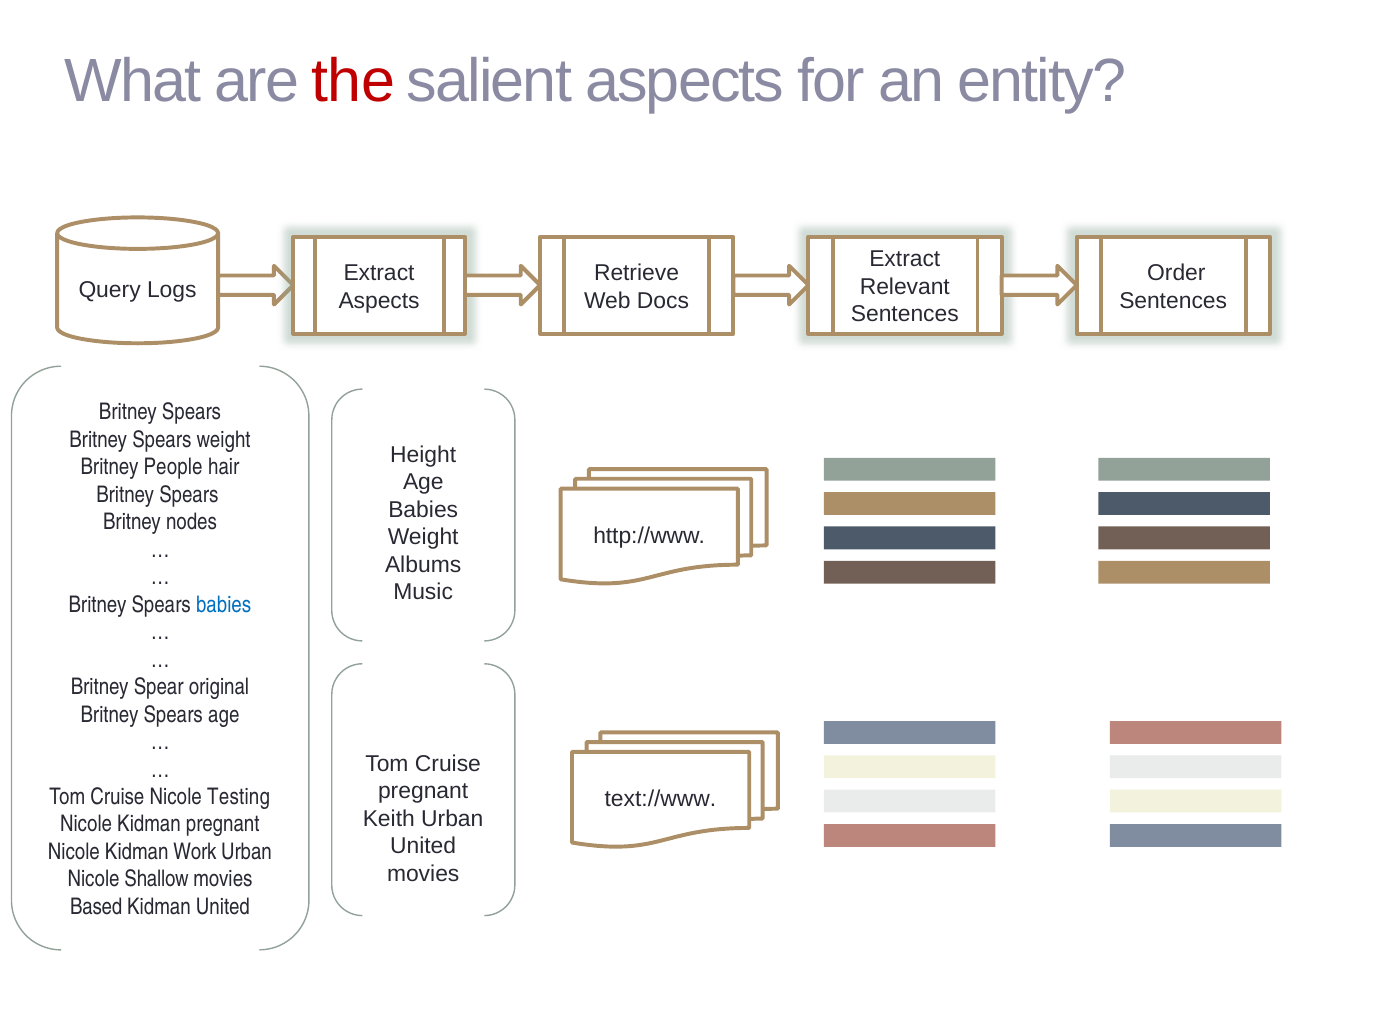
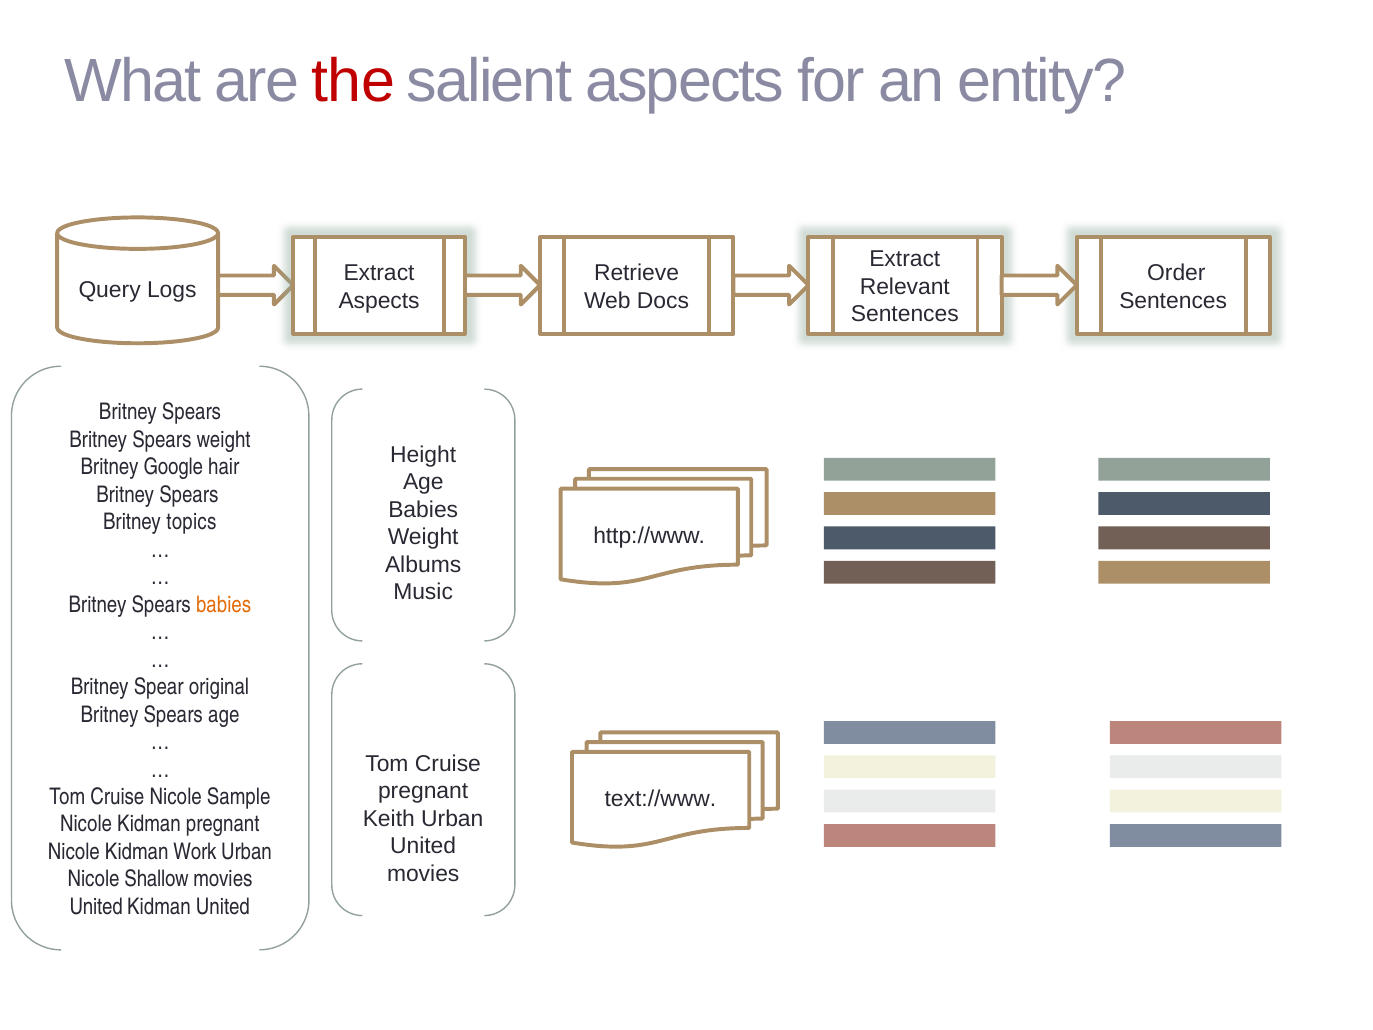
People: People -> Google
nodes: nodes -> topics
babies at (224, 605) colour: blue -> orange
Testing: Testing -> Sample
Based at (96, 907): Based -> United
